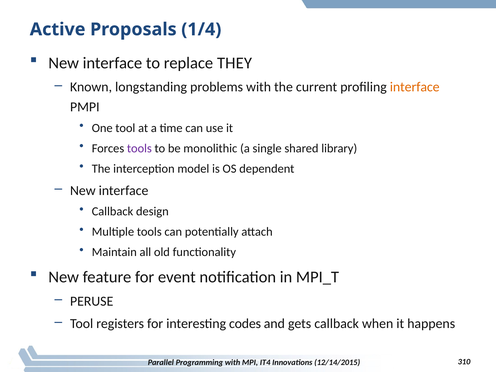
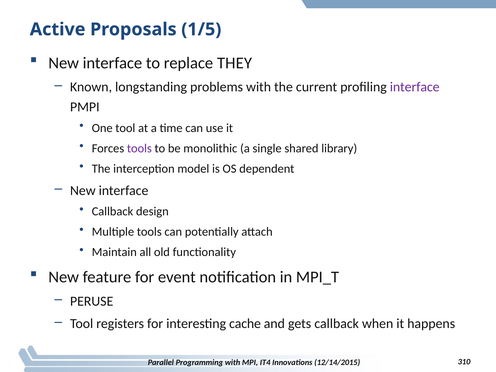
1/4: 1/4 -> 1/5
interface at (415, 87) colour: orange -> purple
codes: codes -> cache
